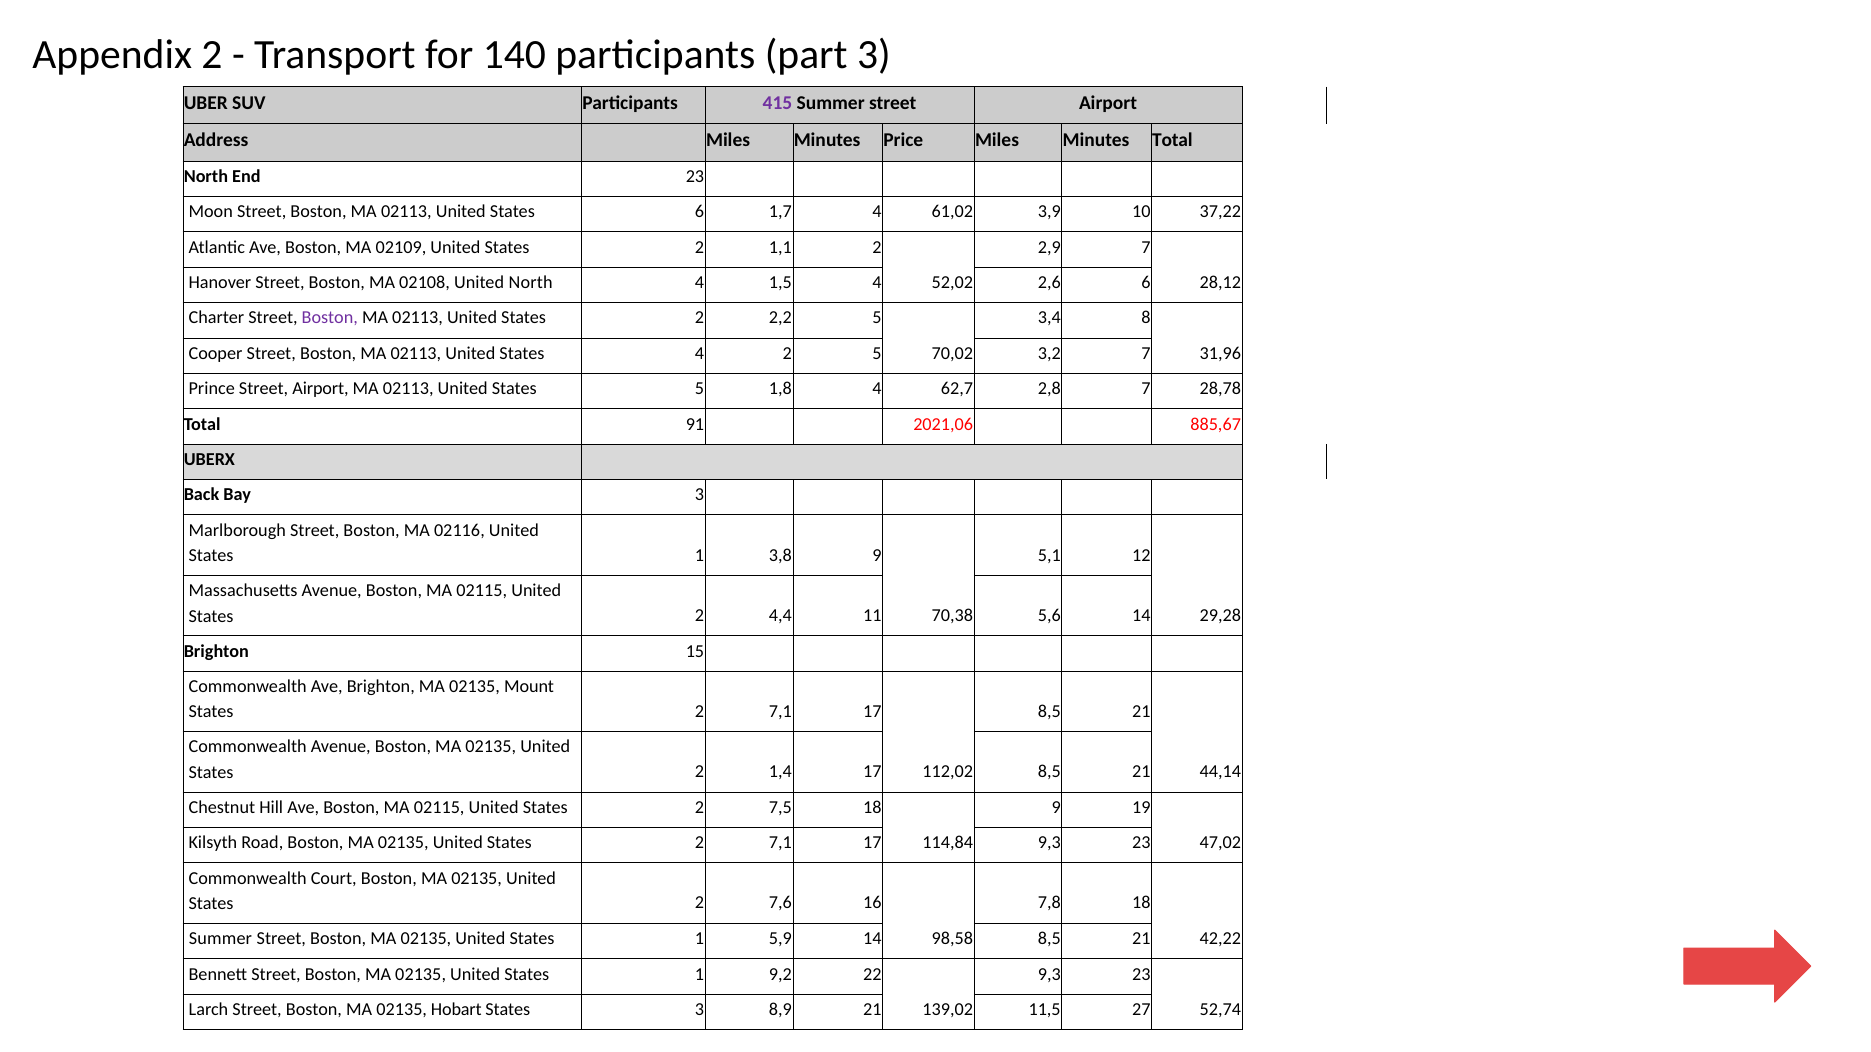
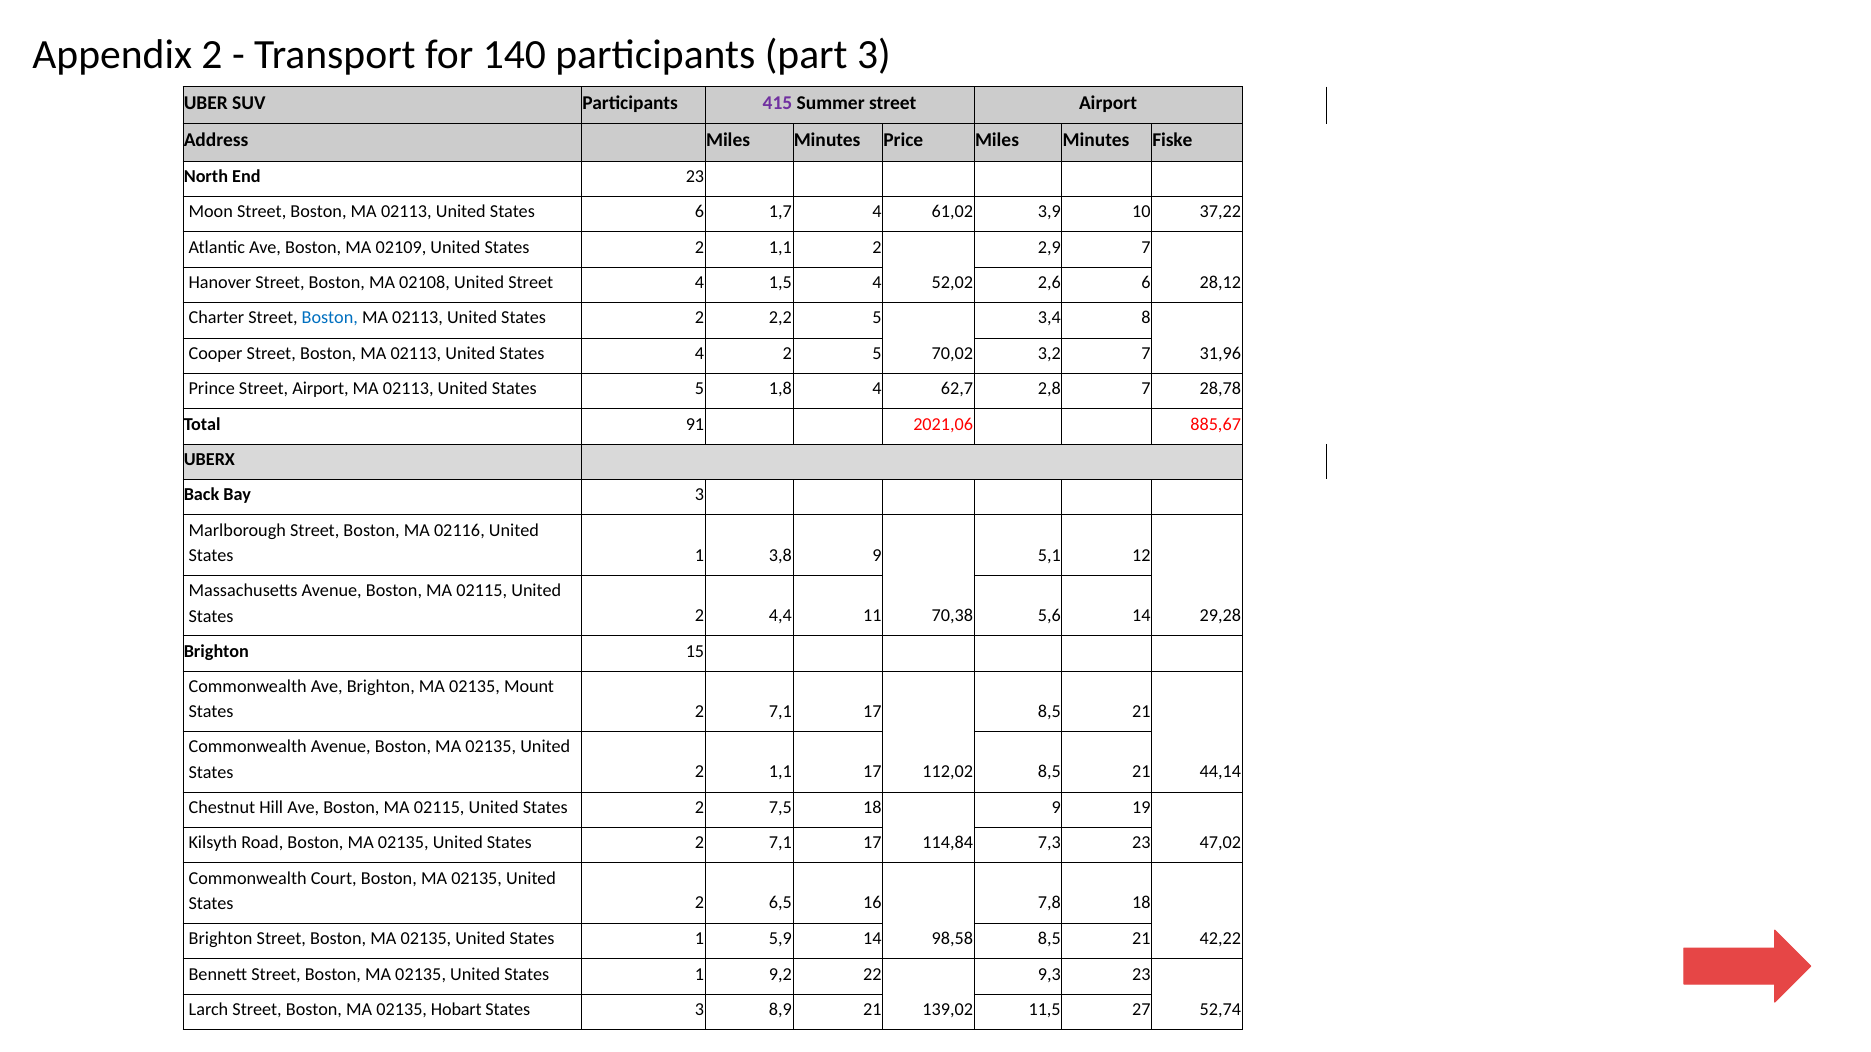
Minutes Total: Total -> Fiske
United North: North -> Street
Boston at (330, 318) colour: purple -> blue
1,4 at (780, 772): 1,4 -> 1,1
17 9,3: 9,3 -> 7,3
7,6: 7,6 -> 6,5
Summer at (220, 939): Summer -> Brighton
